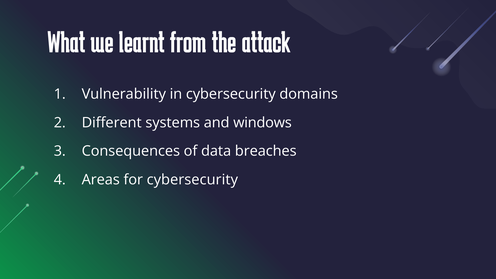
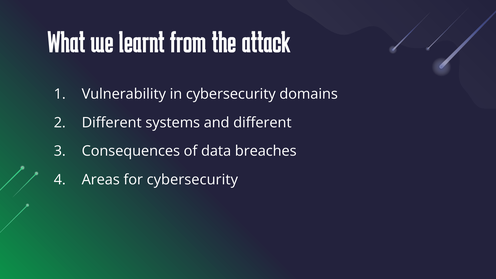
and windows: windows -> different
